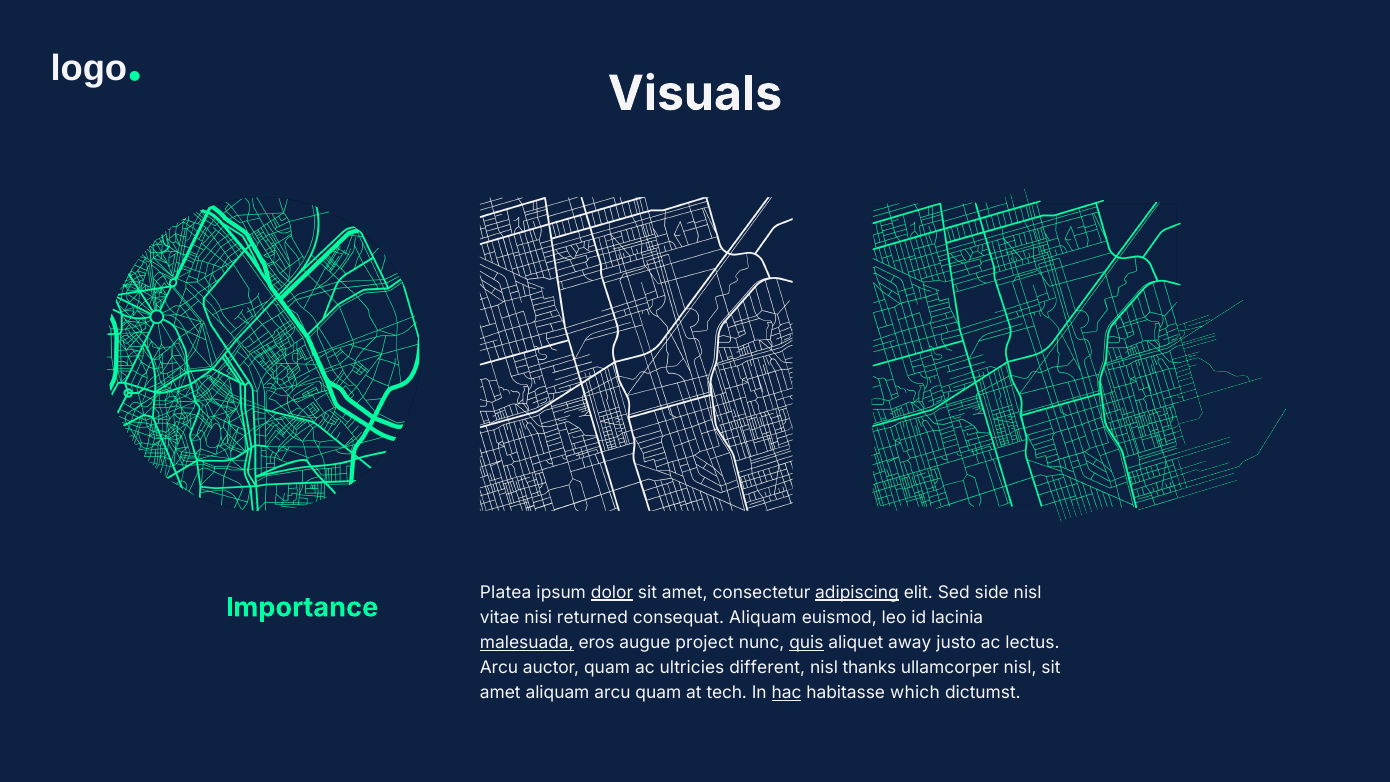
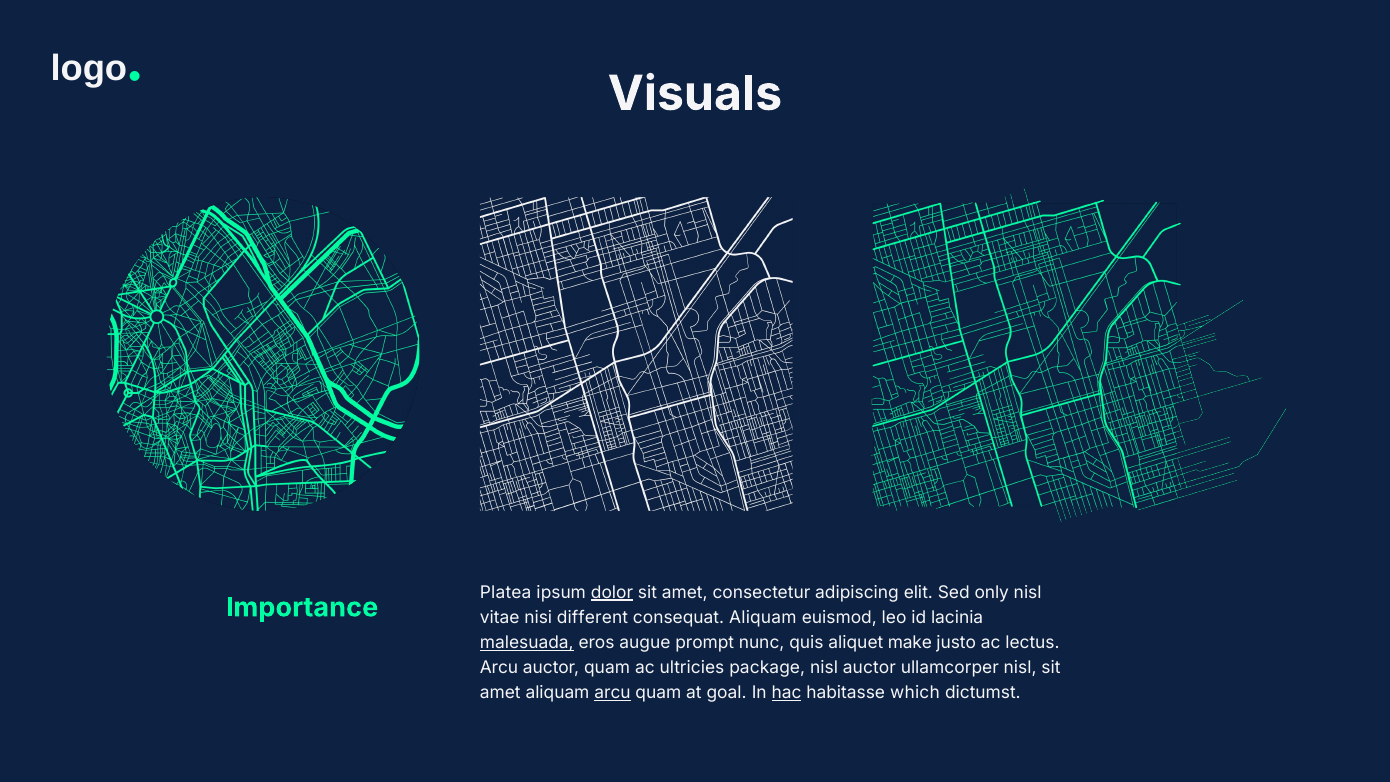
adipiscing underline: present -> none
side: side -> only
returned: returned -> different
project: project -> prompt
quis underline: present -> none
away: away -> make
different: different -> package
nisl thanks: thanks -> auctor
arcu at (613, 692) underline: none -> present
tech: tech -> goal
